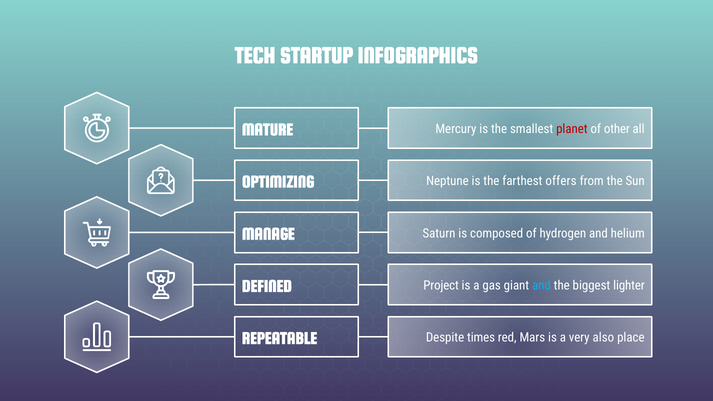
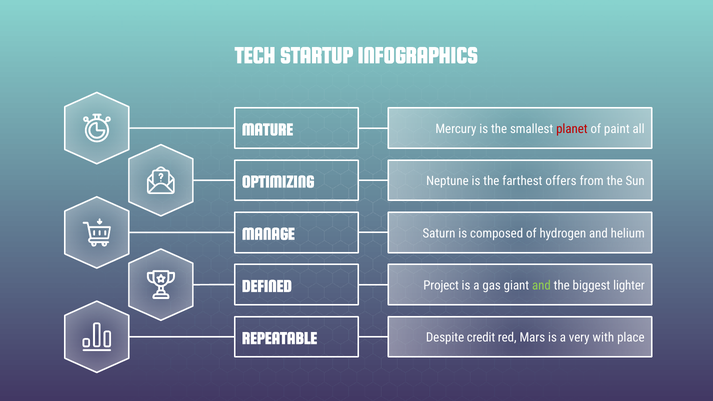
other: other -> paint
and at (541, 286) colour: light blue -> light green
times: times -> credit
also: also -> with
